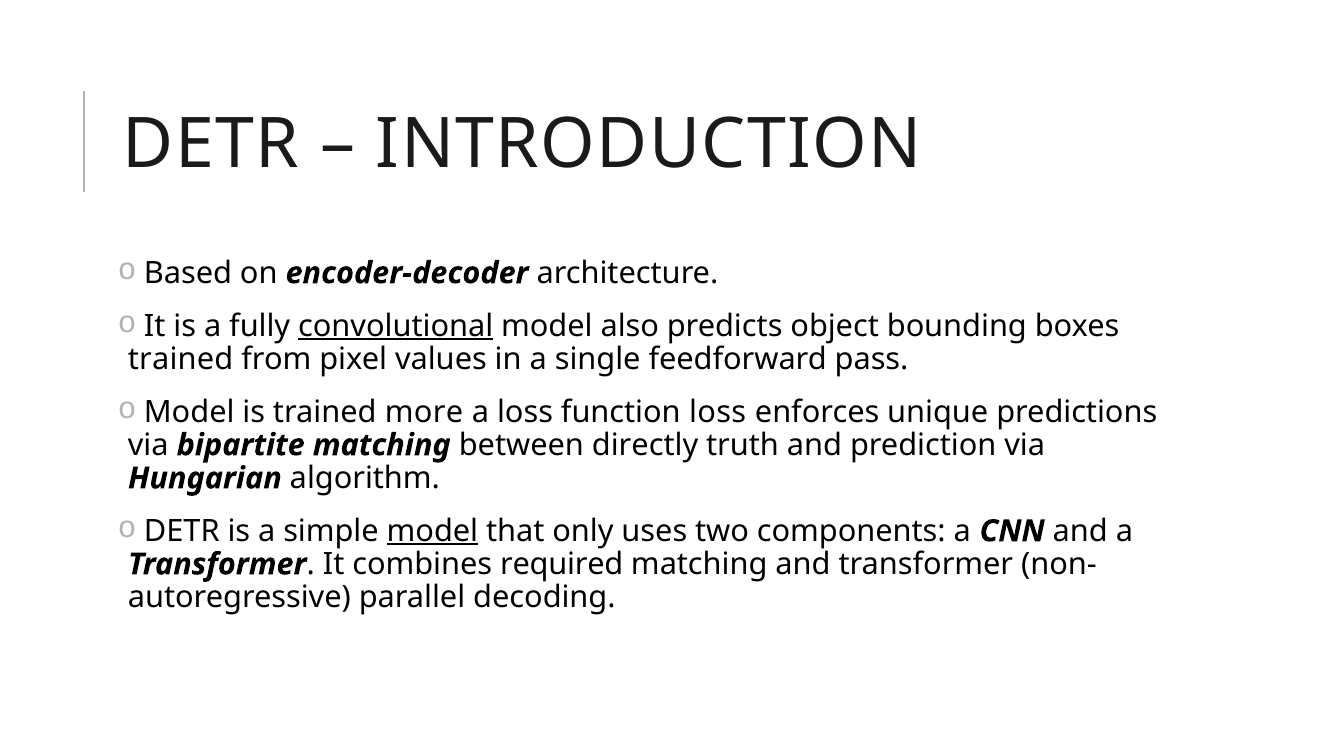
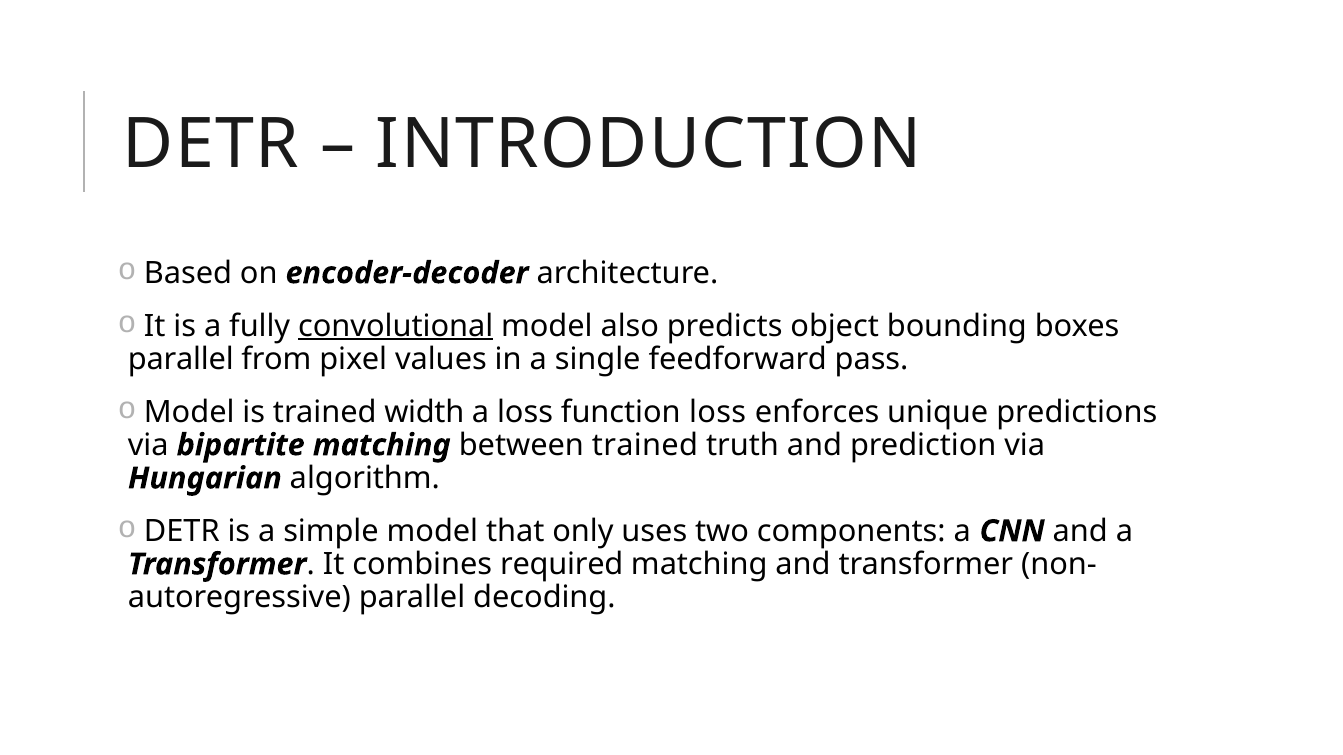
trained at (181, 359): trained -> parallel
more: more -> width
between directly: directly -> trained
model at (432, 531) underline: present -> none
